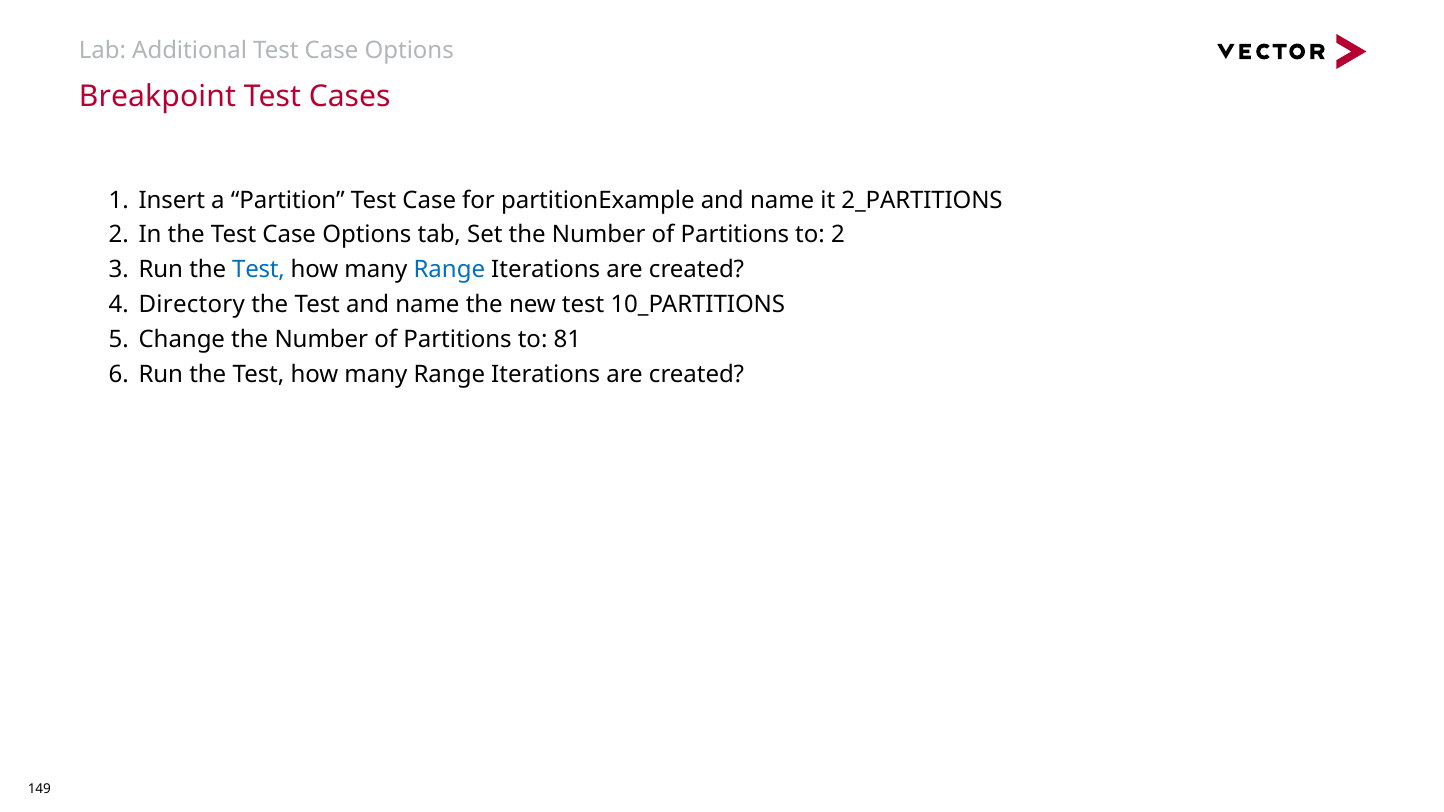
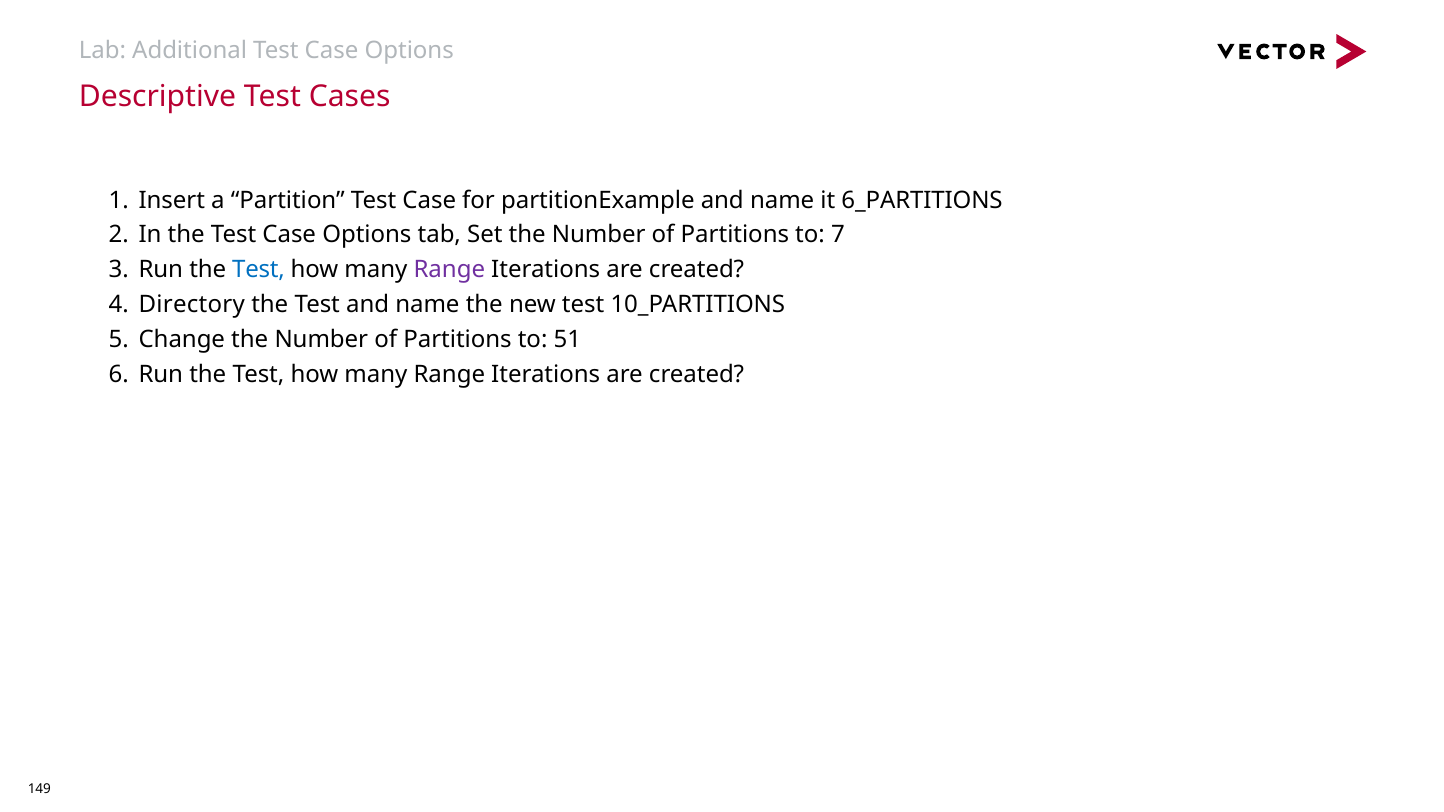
Breakpoint: Breakpoint -> Descriptive
2_PARTITIONS: 2_PARTITIONS -> 6_PARTITIONS
to 2: 2 -> 7
Range at (449, 270) colour: blue -> purple
81: 81 -> 51
